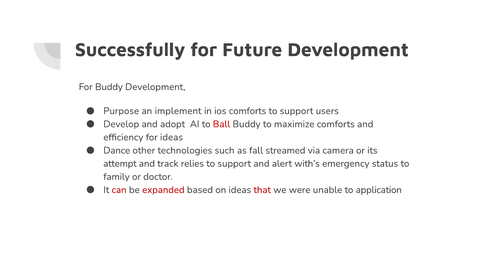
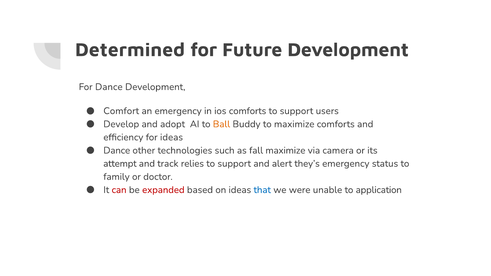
Successfully: Successfully -> Determined
For Buddy: Buddy -> Dance
Purpose: Purpose -> Comfort
an implement: implement -> emergency
Ball colour: red -> orange
fall streamed: streamed -> maximize
with’s: with’s -> they’s
that colour: red -> blue
